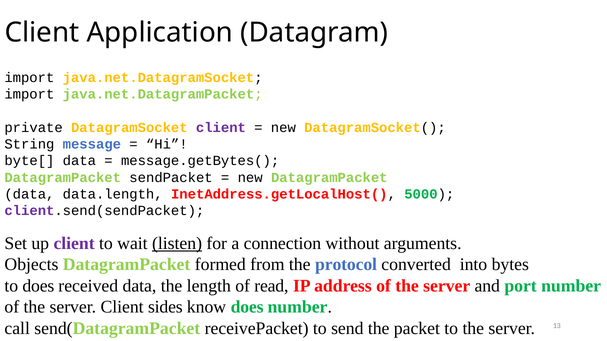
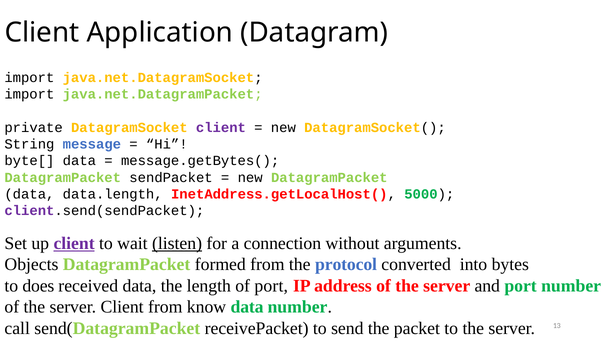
client at (74, 244) underline: none -> present
of read: read -> port
Client sides: sides -> from
know does: does -> data
